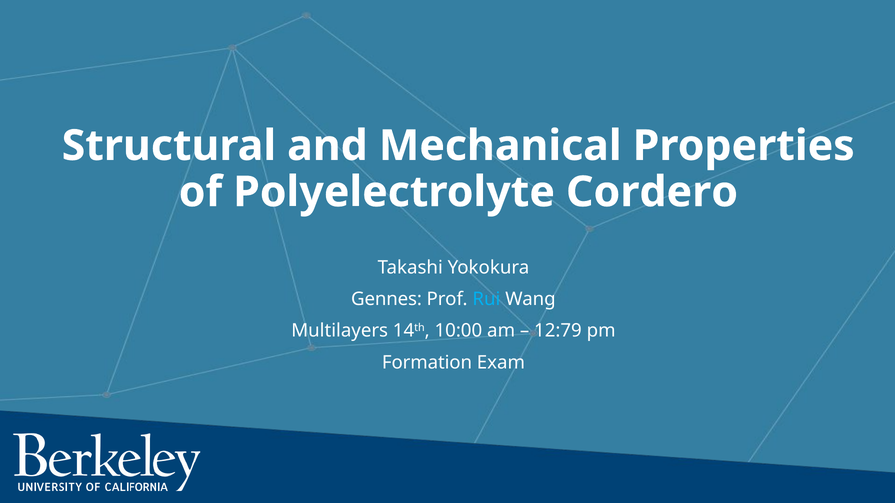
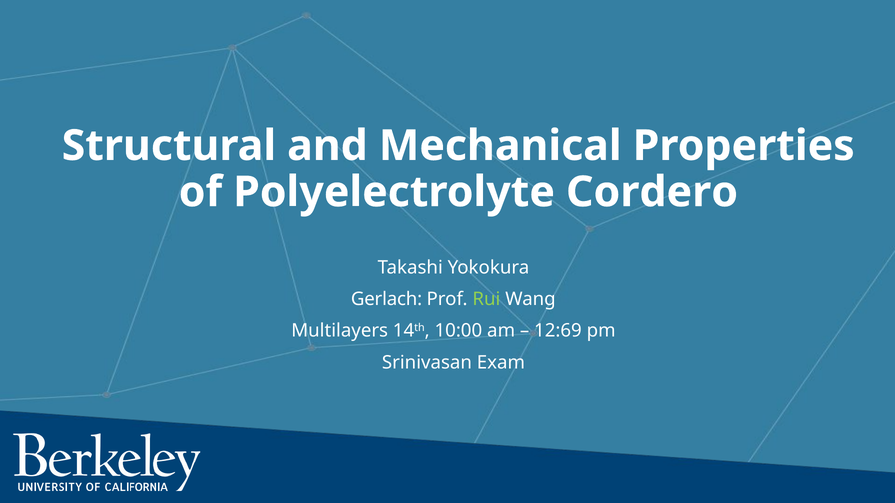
Gennes: Gennes -> Gerlach
Rui colour: light blue -> light green
12:79: 12:79 -> 12:69
Formation: Formation -> Srinivasan
